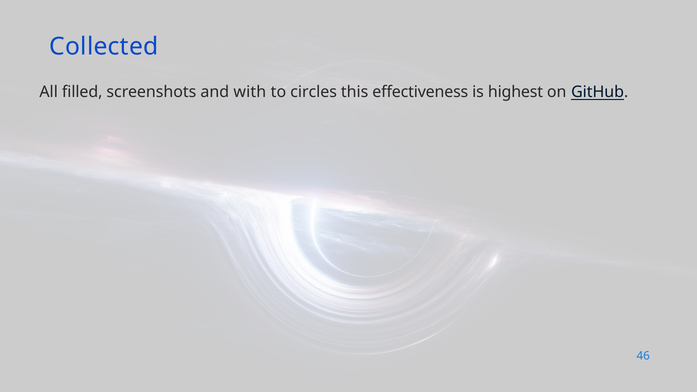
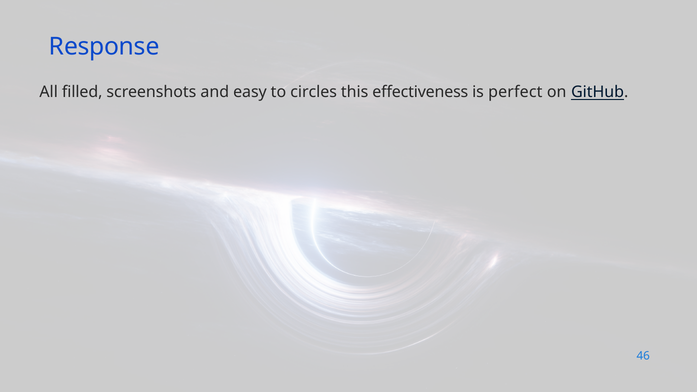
Collected: Collected -> Response
with: with -> easy
highest: highest -> perfect
